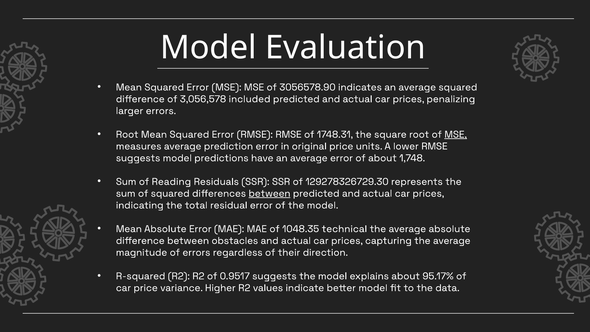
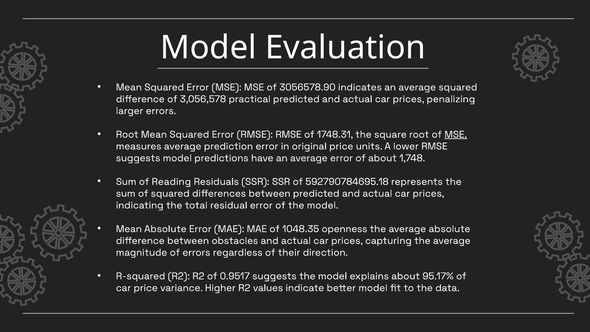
included: included -> practical
129278326729.30: 129278326729.30 -> 592790784695.18
between at (269, 193) underline: present -> none
technical: technical -> openness
